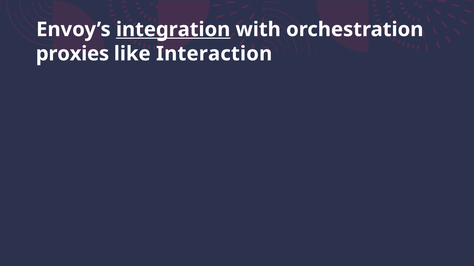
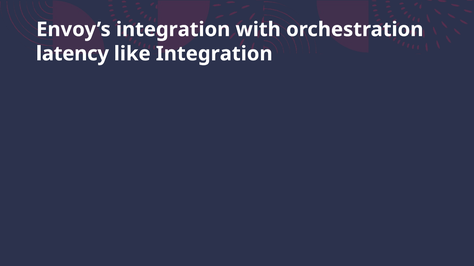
integration at (173, 30) underline: present -> none
proxies: proxies -> latency
like Interaction: Interaction -> Integration
